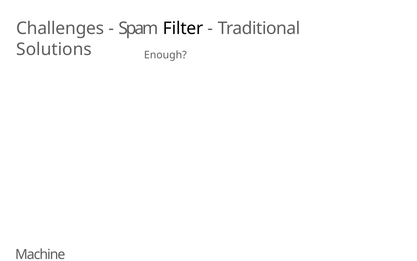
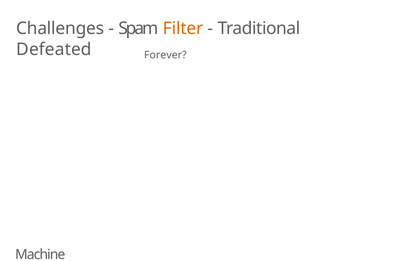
Filter colour: black -> orange
Solutions: Solutions -> Defeated
Enough: Enough -> Forever
